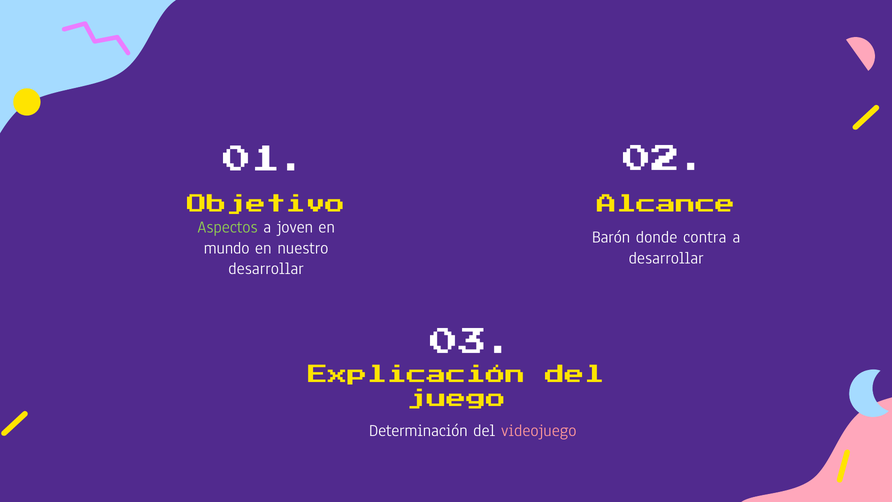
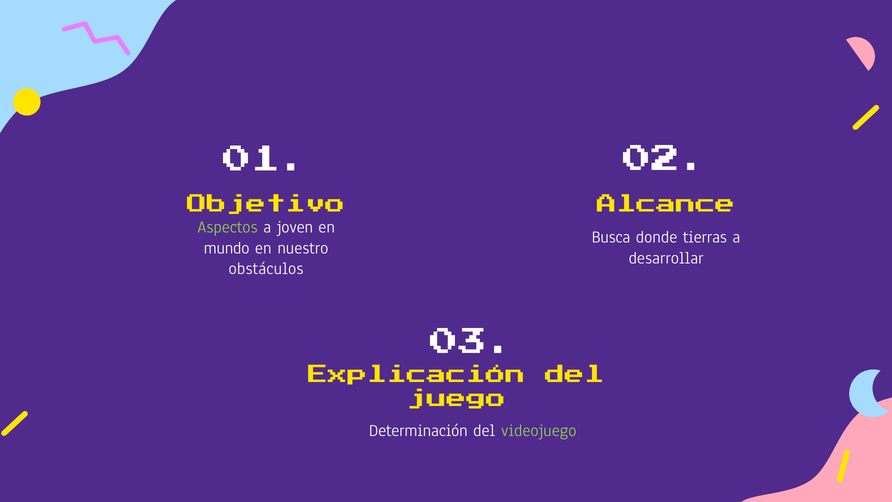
Barón: Barón -> Busca
contra: contra -> tierras
desarrollar at (266, 269): desarrollar -> obstáculos
videojuego colour: pink -> light green
